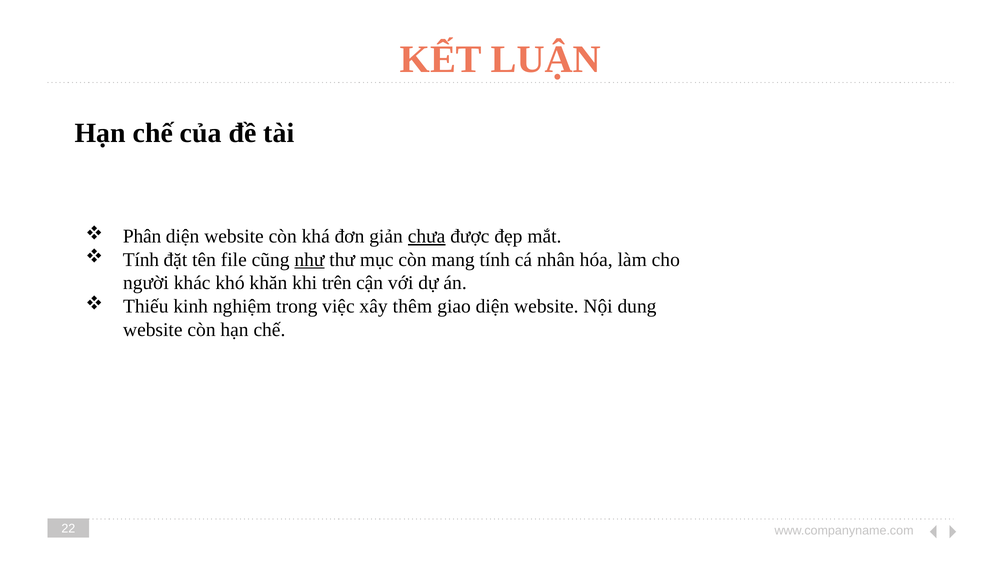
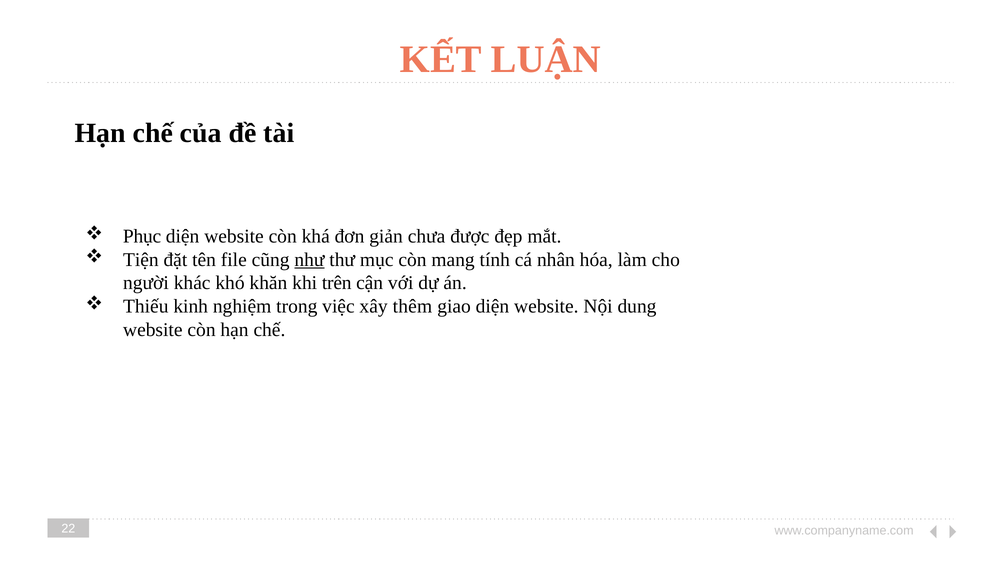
Phân: Phân -> Phục
chưa underline: present -> none
Tính at (141, 260): Tính -> Tiện
